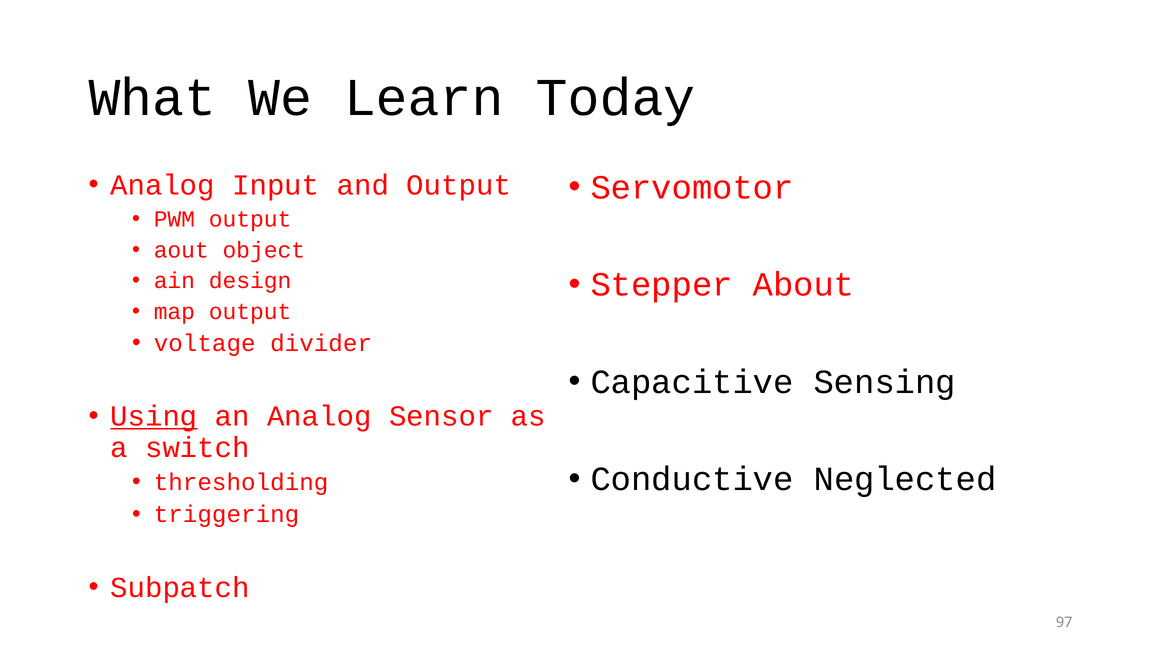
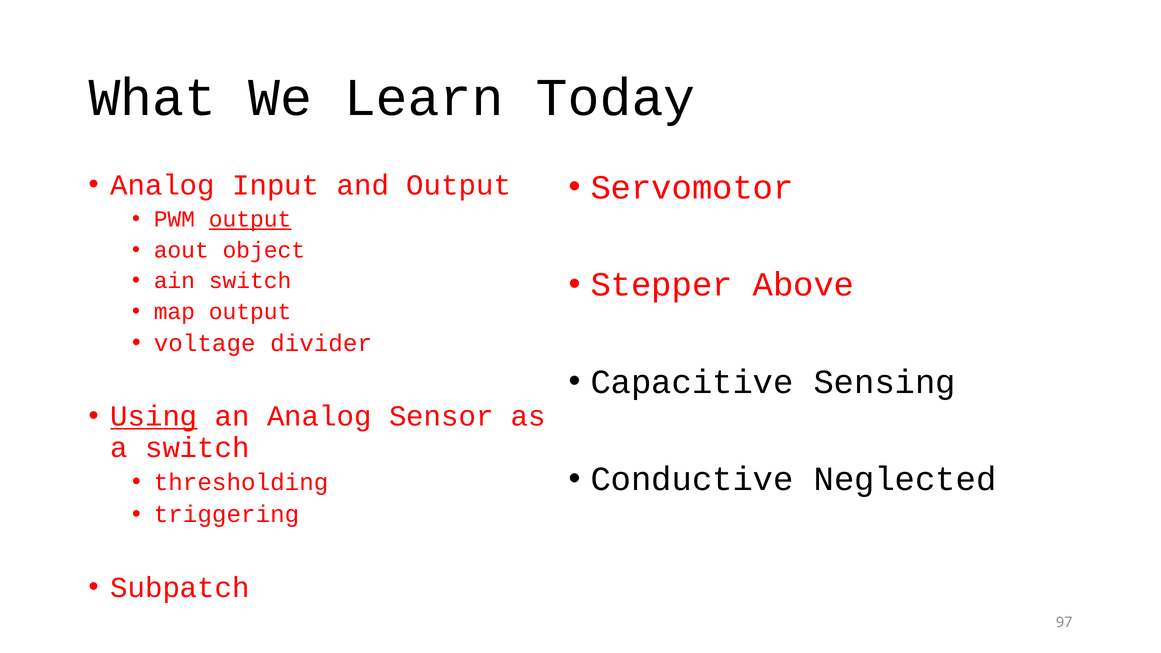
output at (250, 219) underline: none -> present
About: About -> Above
ain design: design -> switch
